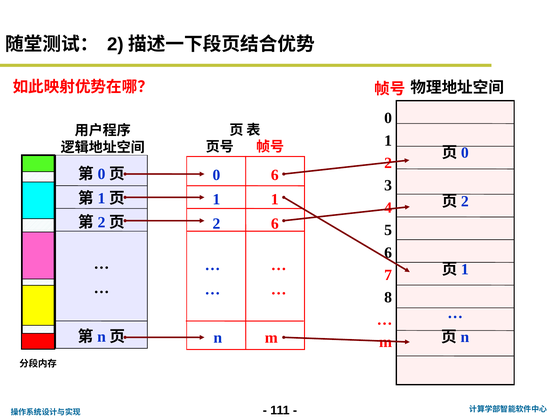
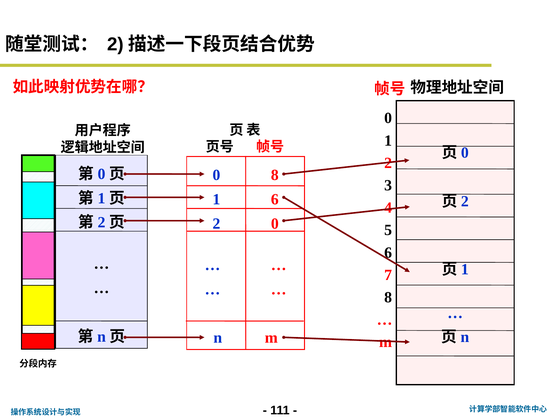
0 6: 6 -> 8
1 1: 1 -> 6
2 6: 6 -> 0
